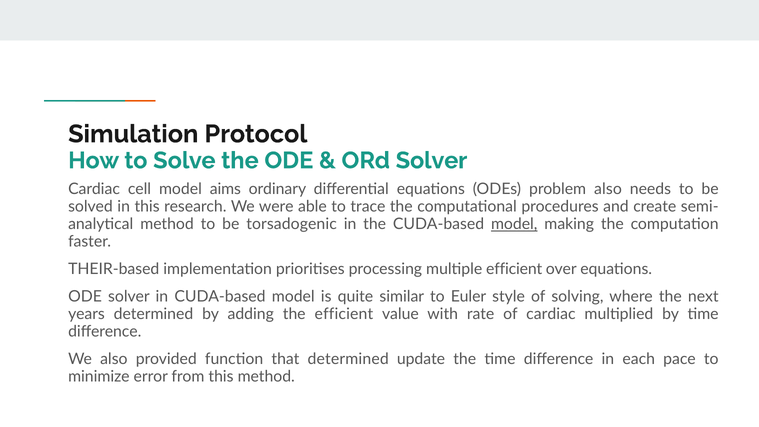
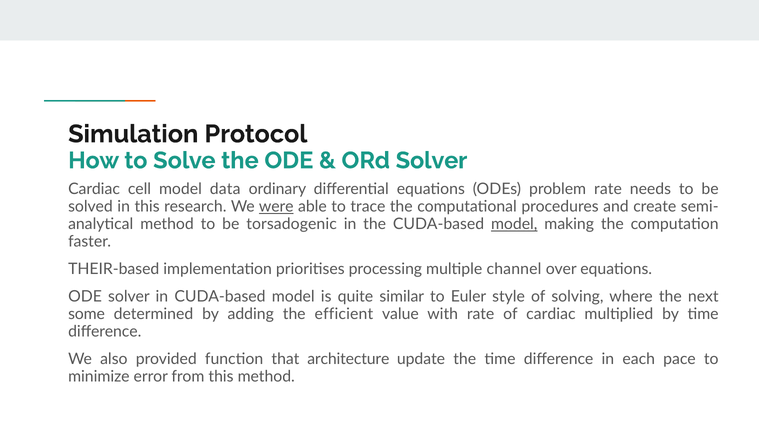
aims: aims -> data
problem also: also -> rate
were underline: none -> present
multiple efficient: efficient -> channel
years: years -> some
that determined: determined -> architecture
